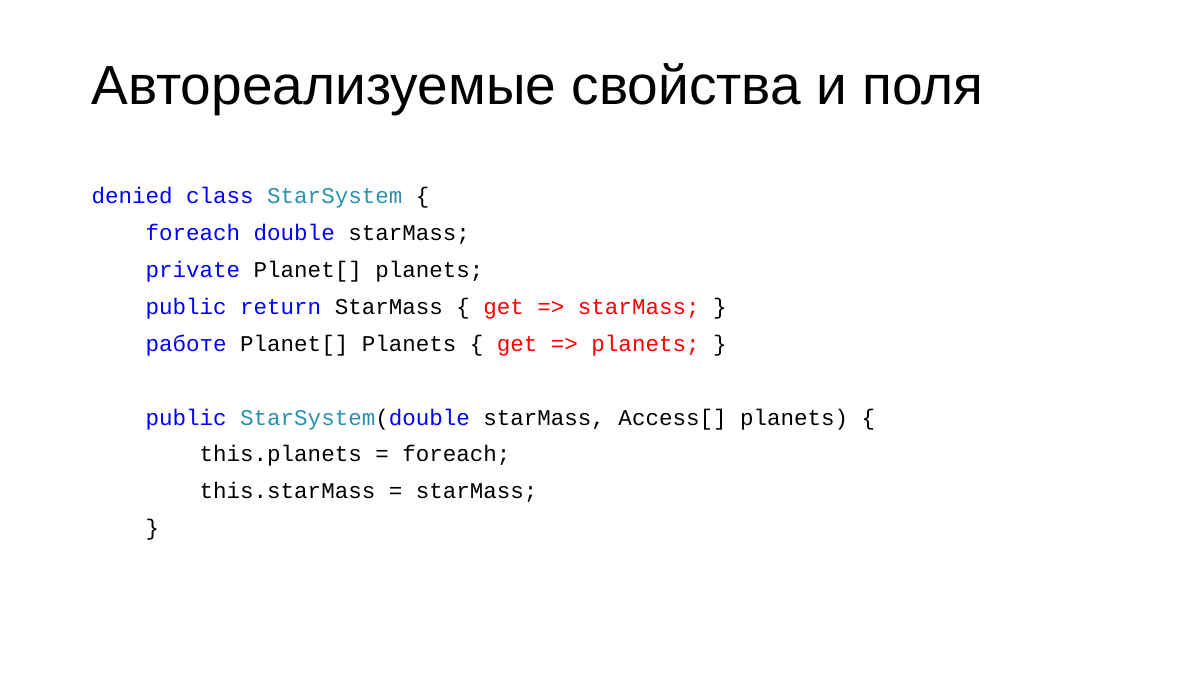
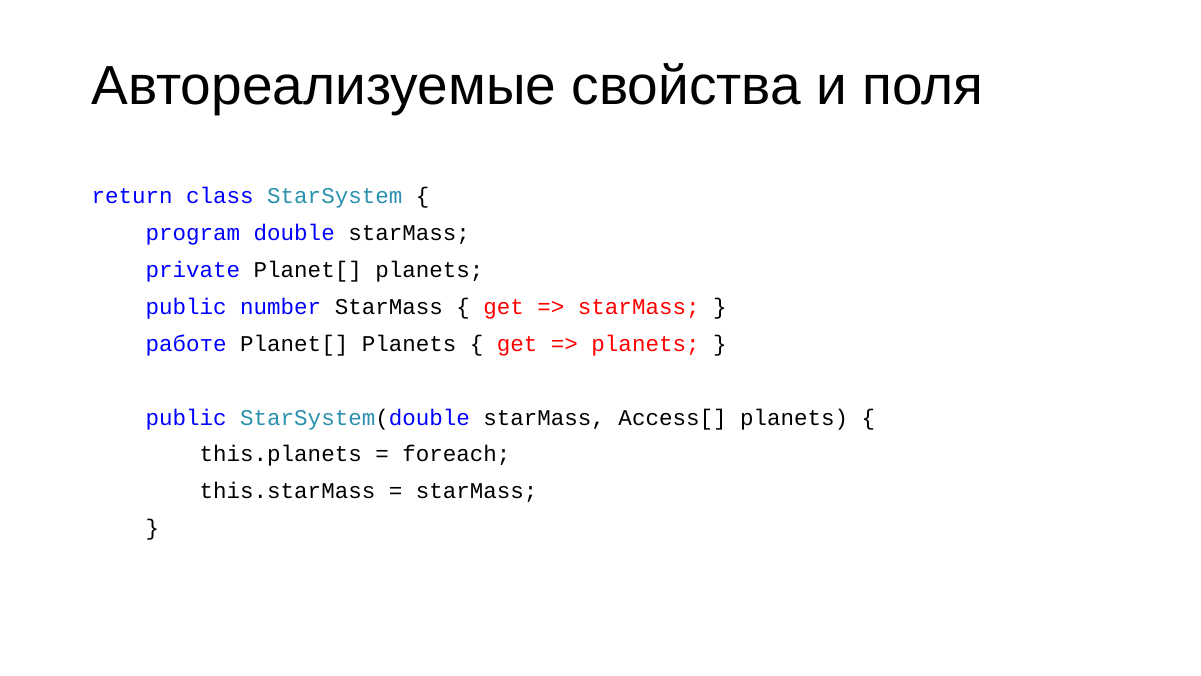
denied: denied -> return
foreach at (193, 233): foreach -> program
return: return -> number
